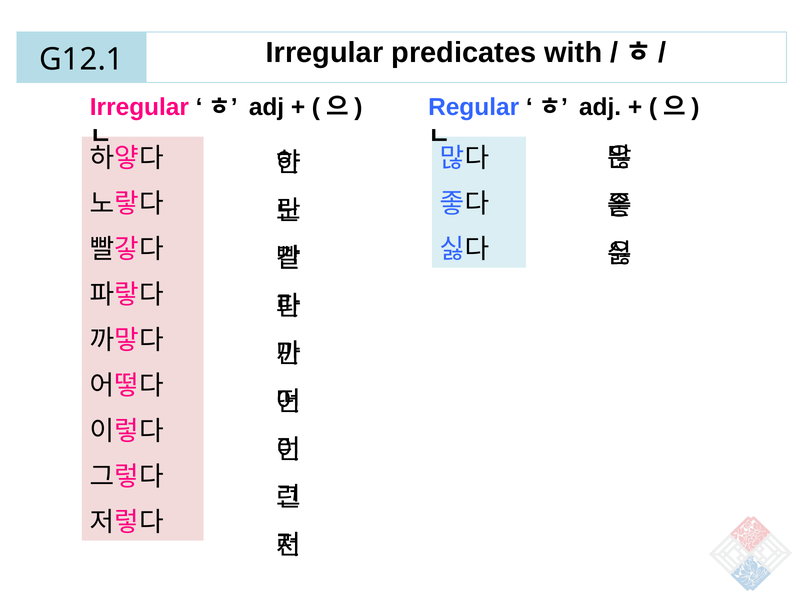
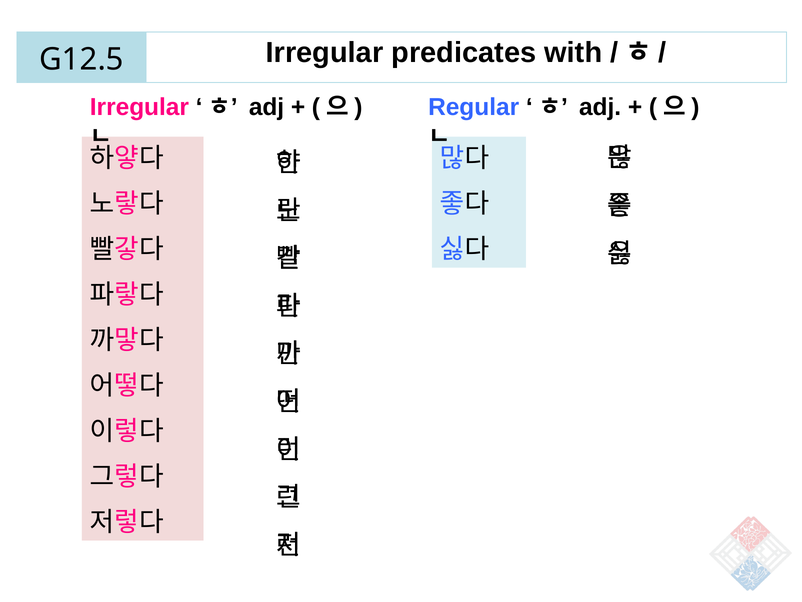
G12.1: G12.1 -> G12.5
